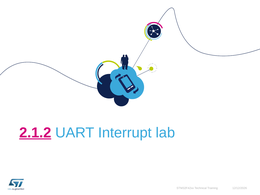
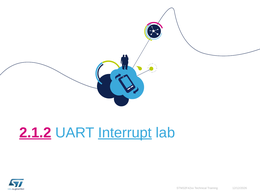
Interrupt underline: none -> present
